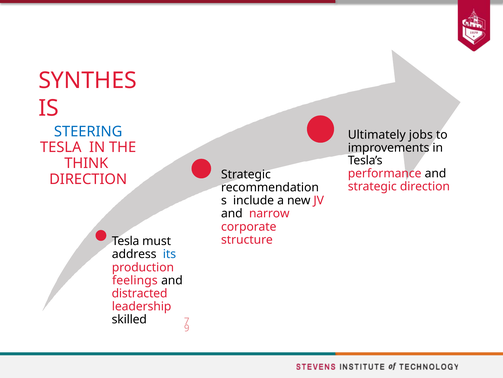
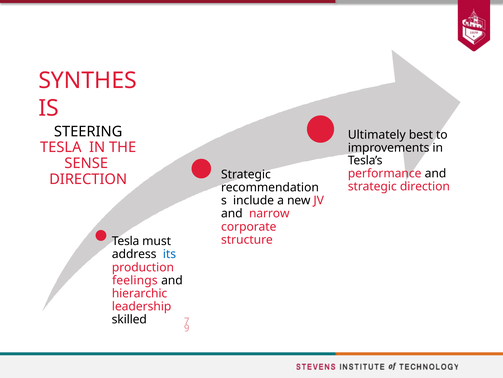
STEERING colour: blue -> black
jobs: jobs -> best
THINK: THINK -> SENSE
distracted: distracted -> hierarchic
